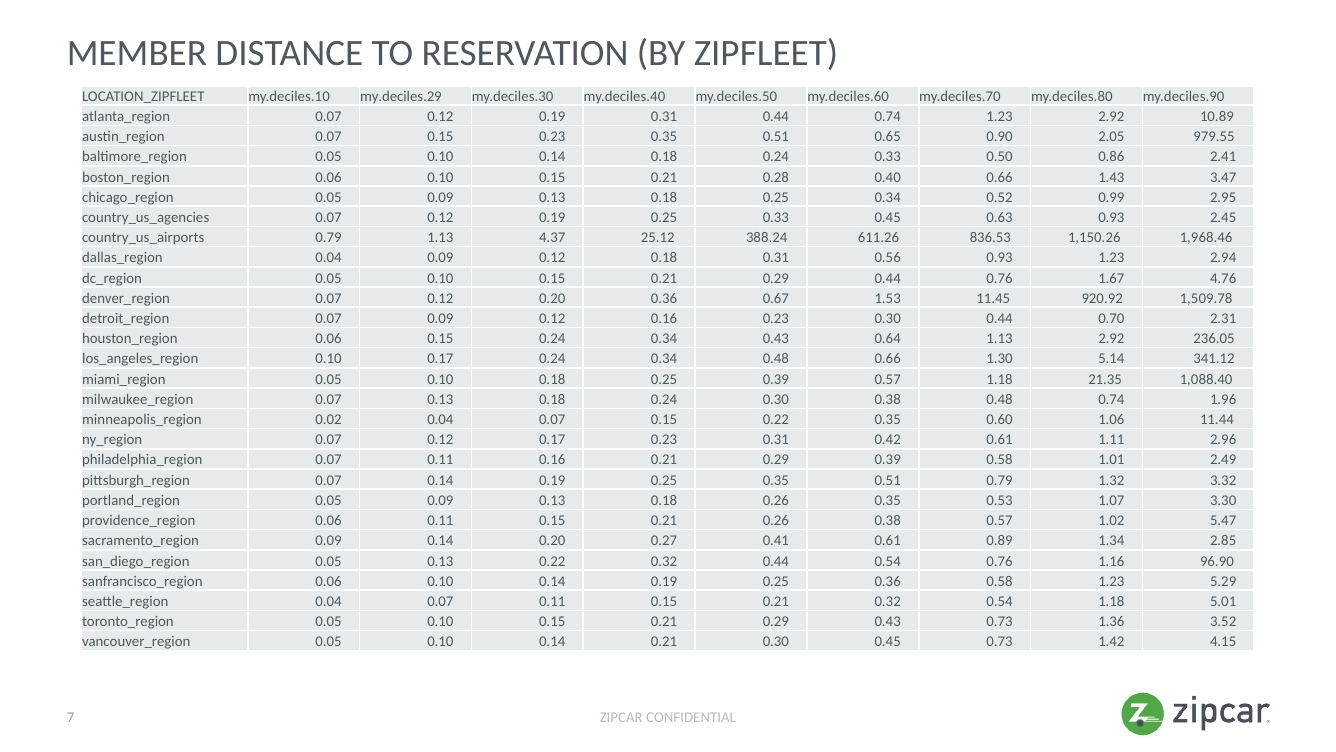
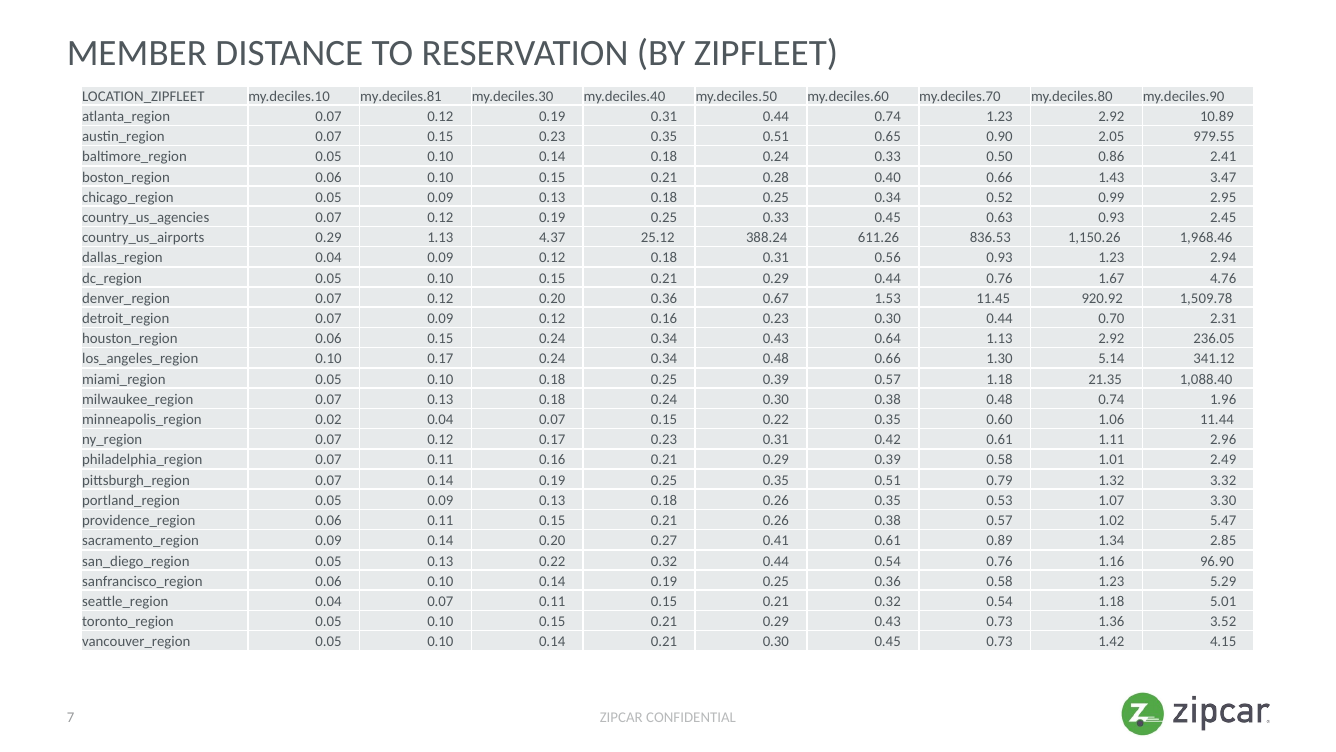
my.deciles.29: my.deciles.29 -> my.deciles.81
0.79 at (329, 238): 0.79 -> 0.29
